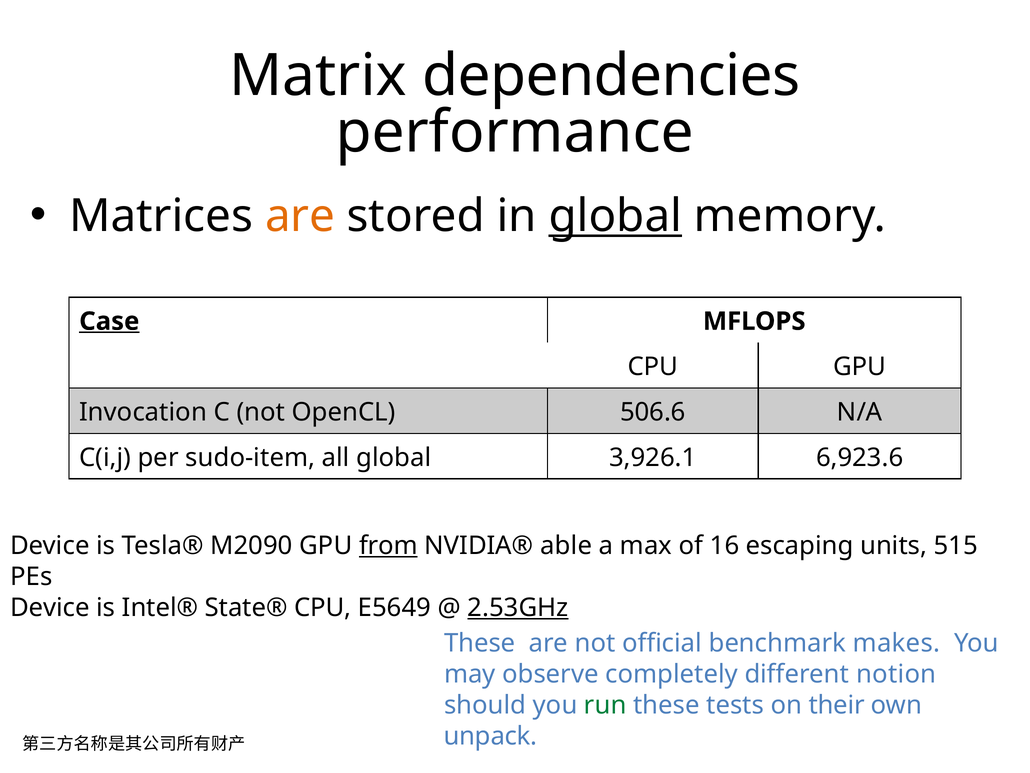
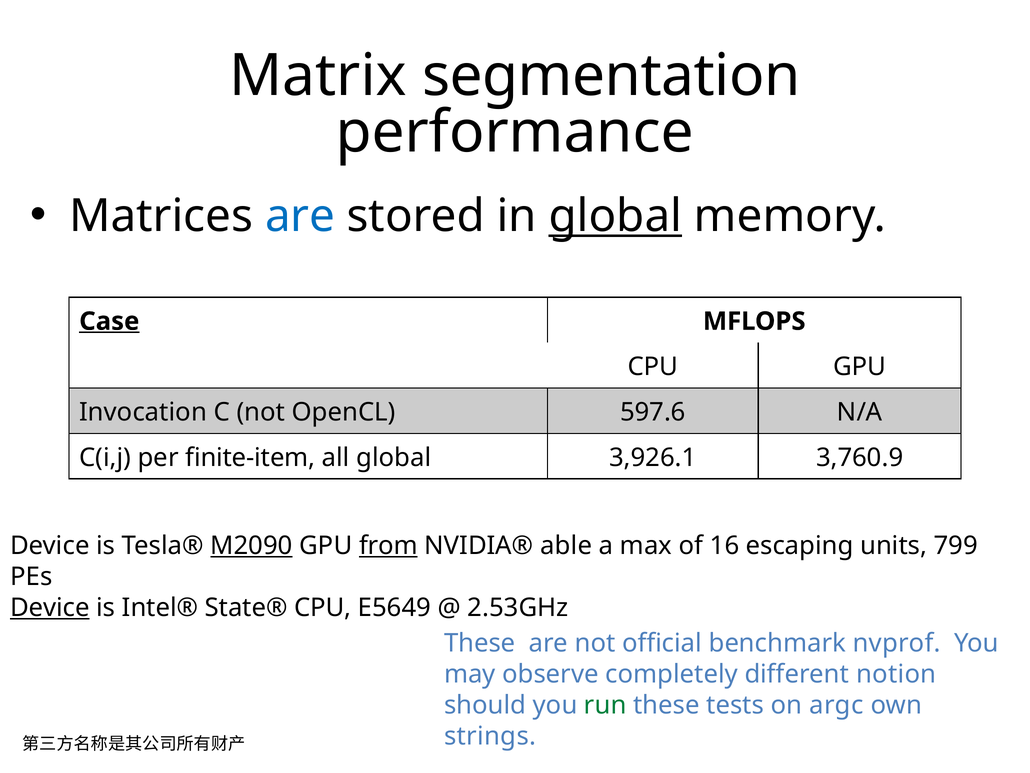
dependencies: dependencies -> segmentation
are at (300, 216) colour: orange -> blue
506.6: 506.6 -> 597.6
sudo-item: sudo-item -> finite-item
6,923.6: 6,923.6 -> 3,760.9
M2090 underline: none -> present
515: 515 -> 799
Device at (50, 607) underline: none -> present
2.53GHz underline: present -> none
makes: makes -> nvprof
their: their -> argc
unpack: unpack -> strings
